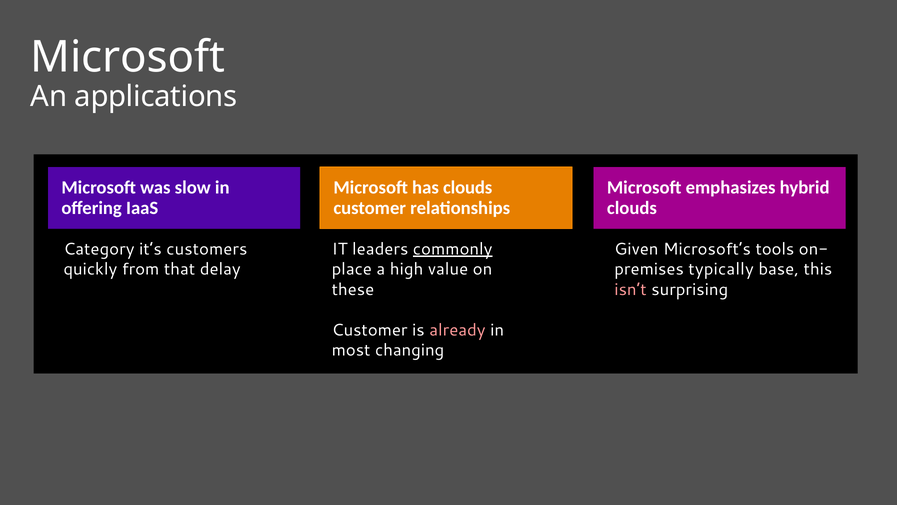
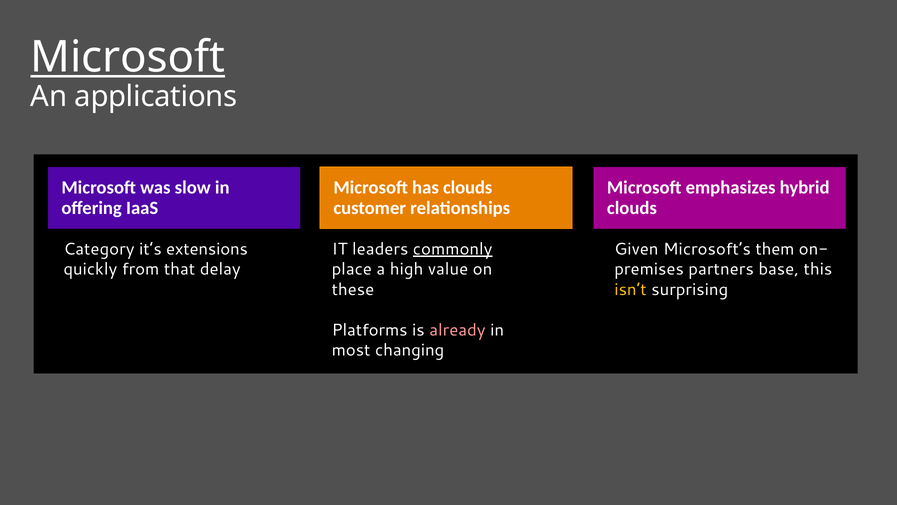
Microsoft at (128, 57) underline: none -> present
customers: customers -> extensions
tools: tools -> them
typically: typically -> partners
isn’t colour: pink -> yellow
Customer at (370, 330): Customer -> Platforms
